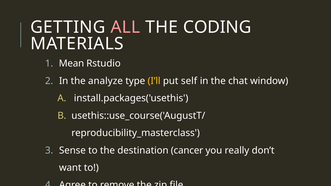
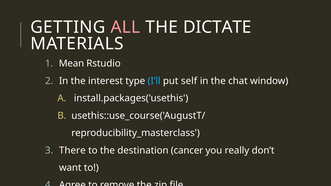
CODING: CODING -> DICTATE
analyze: analyze -> interest
I’ll colour: yellow -> light blue
Sense: Sense -> There
